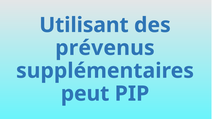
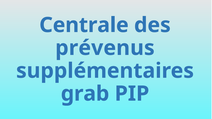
Utilisant: Utilisant -> Centrale
peut: peut -> grab
